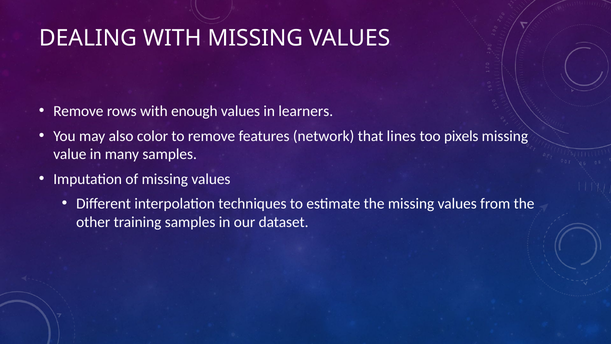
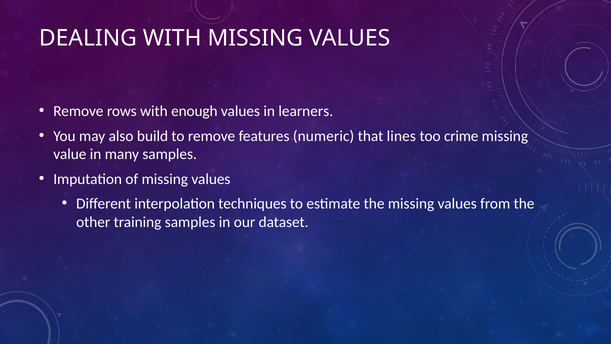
color: color -> build
network: network -> numeric
pixels: pixels -> crime
